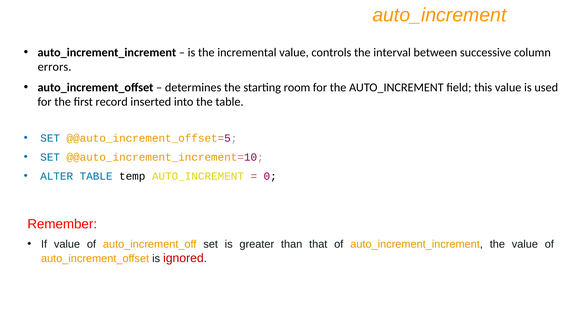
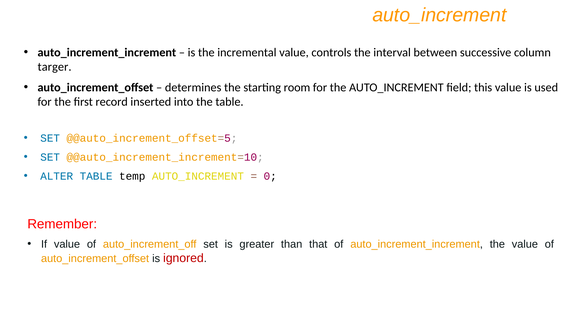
errors: errors -> targer
